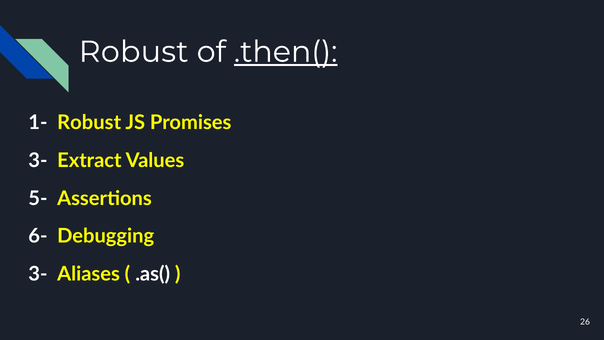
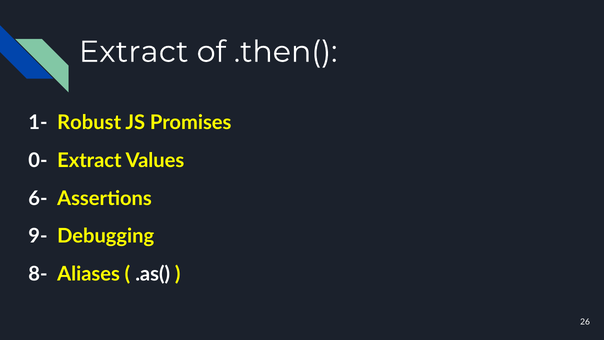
Robust at (134, 52): Robust -> Extract
.then( underline: present -> none
3- at (38, 160): 3- -> 0-
5-: 5- -> 6-
6-: 6- -> 9-
3- at (38, 274): 3- -> 8-
